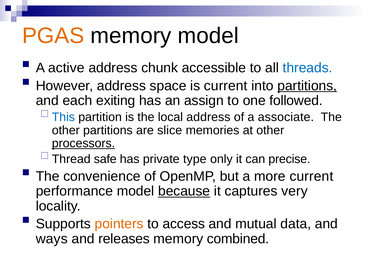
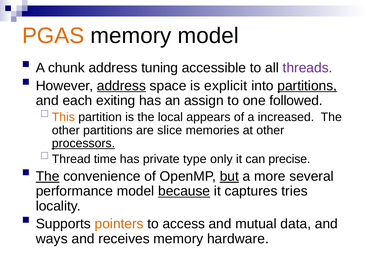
active: active -> chunk
chunk: chunk -> tuning
threads colour: blue -> purple
address at (121, 86) underline: none -> present
is current: current -> explicit
This colour: blue -> orange
local address: address -> appears
associate: associate -> increased
safe: safe -> time
The at (48, 176) underline: none -> present
but underline: none -> present
more current: current -> several
very: very -> tries
releases: releases -> receives
combined: combined -> hardware
